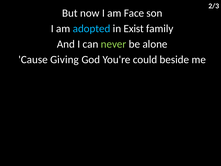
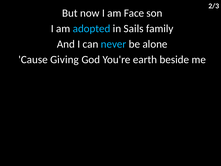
Exist: Exist -> Sails
never colour: light green -> light blue
could: could -> earth
